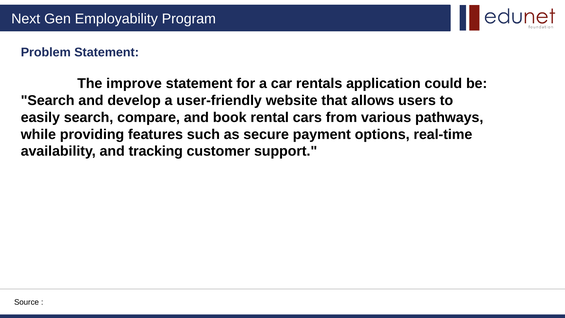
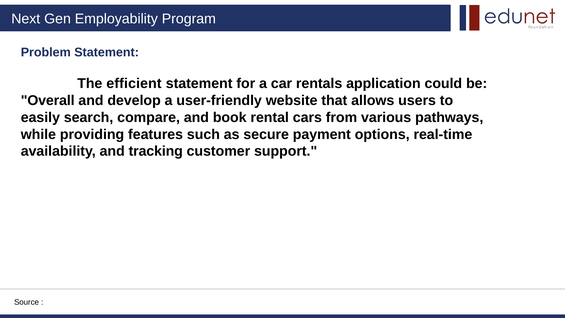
improve: improve -> efficient
Search at (48, 100): Search -> Overall
